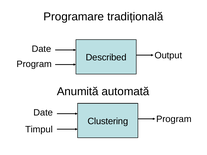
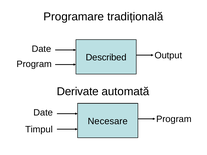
Anumită: Anumită -> Derivate
Clustering: Clustering -> Necesare
